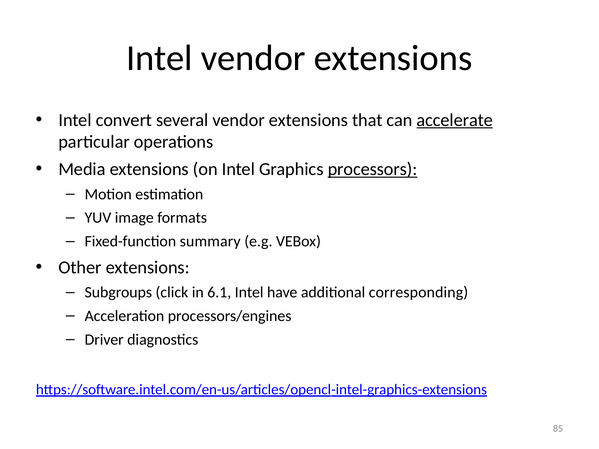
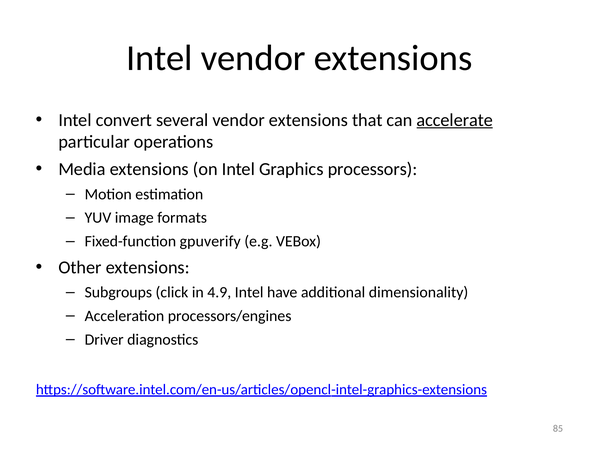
processors underline: present -> none
summary: summary -> gpuverify
6.1: 6.1 -> 4.9
corresponding: corresponding -> dimensionality
